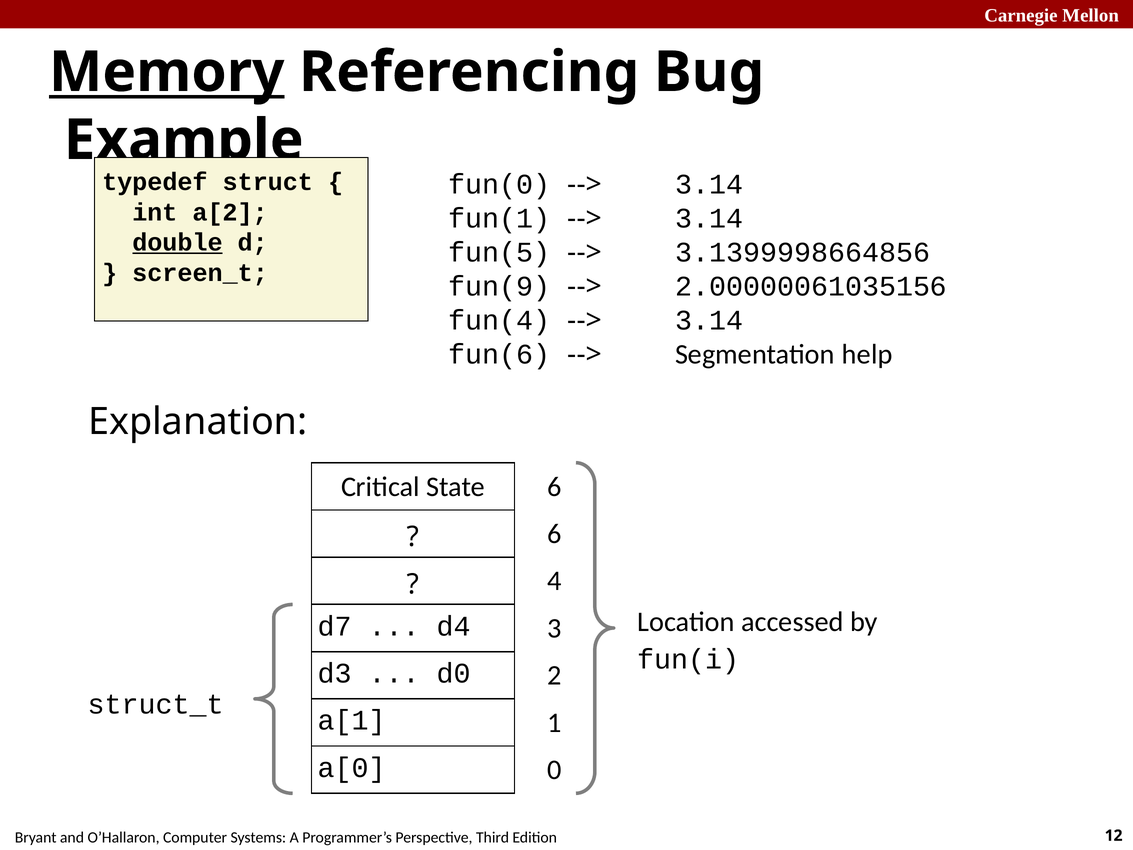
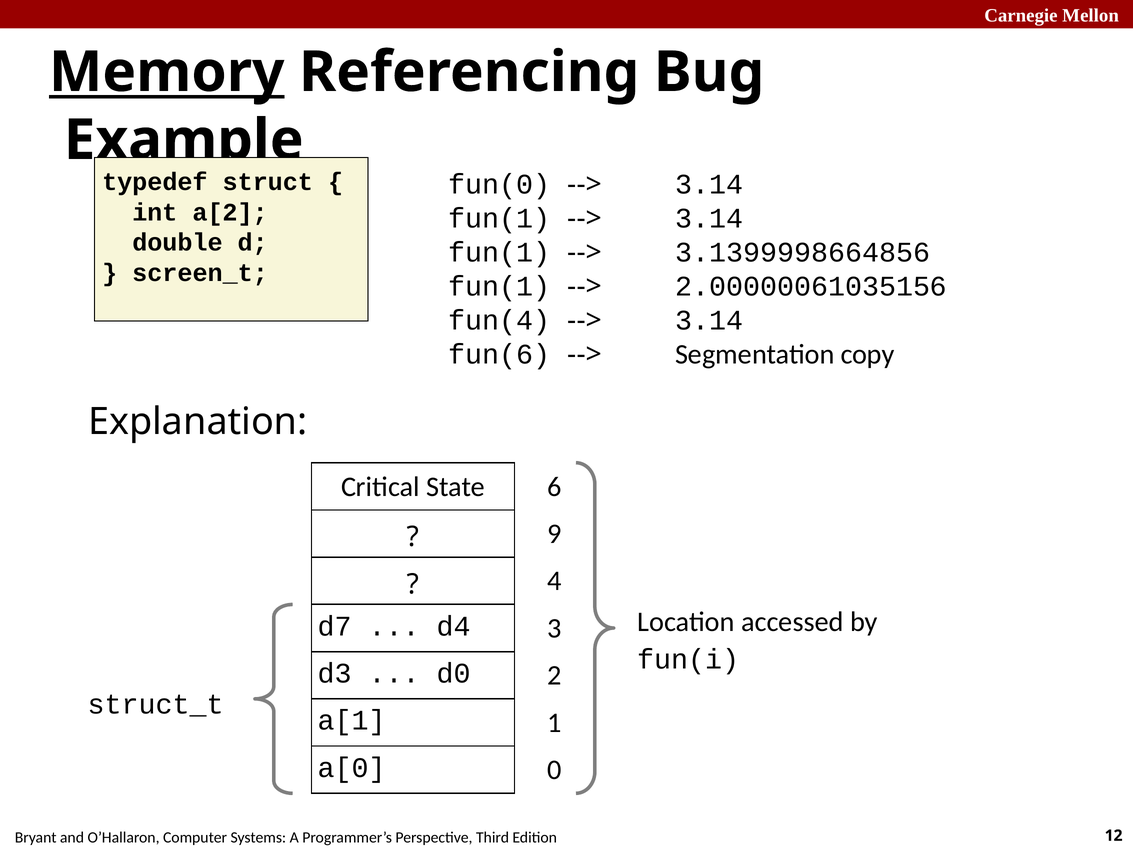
double underline: present -> none
fun(5 at (499, 252): fun(5 -> fun(1
fun(9 at (499, 286): fun(9 -> fun(1
help: help -> copy
6 at (555, 534): 6 -> 9
